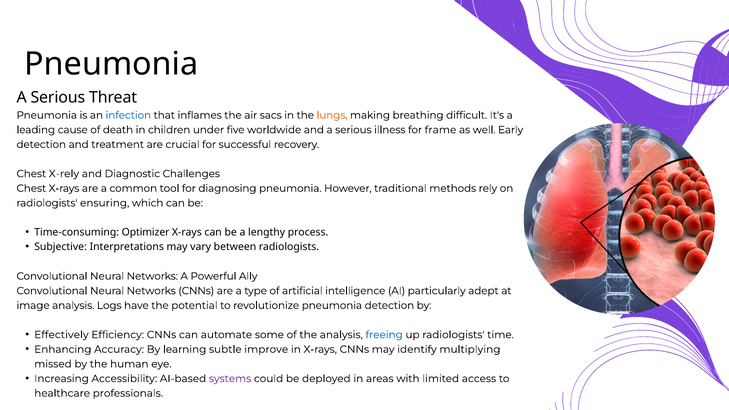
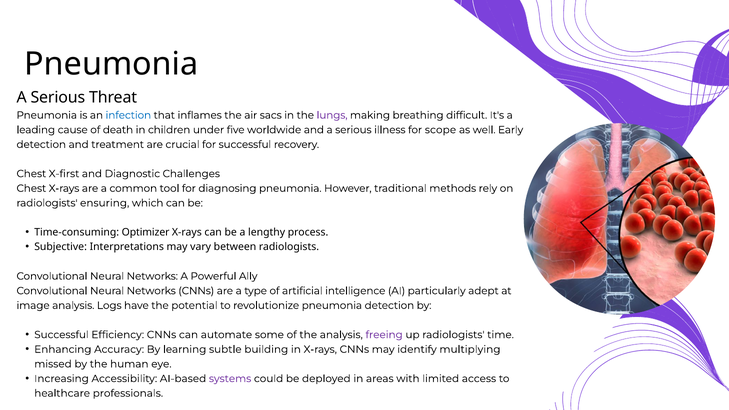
lungs colour: orange -> purple
frame: frame -> scope
X-rely: X-rely -> X-first
Effectively at (61, 335): Effectively -> Successful
freeing colour: blue -> purple
improve: improve -> building
